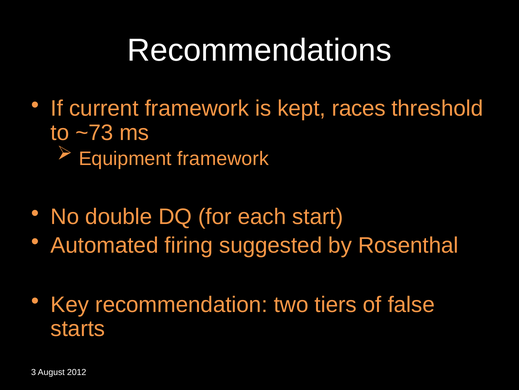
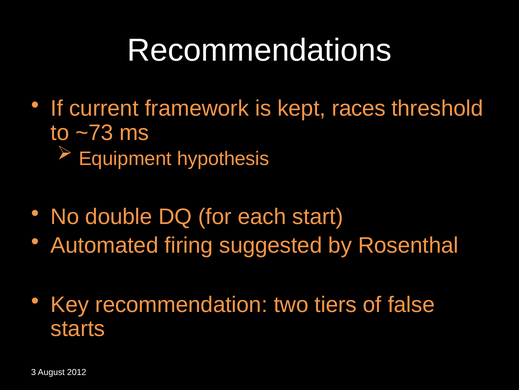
Equipment framework: framework -> hypothesis
